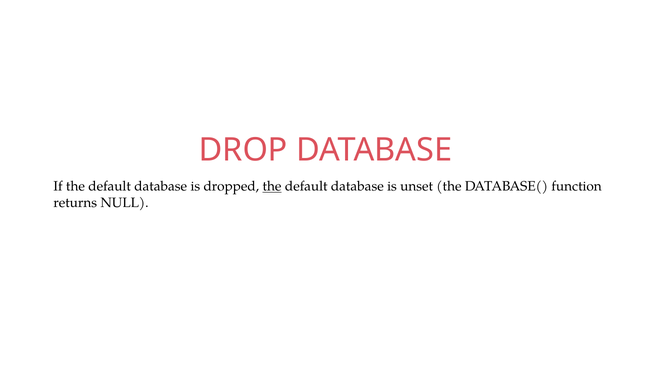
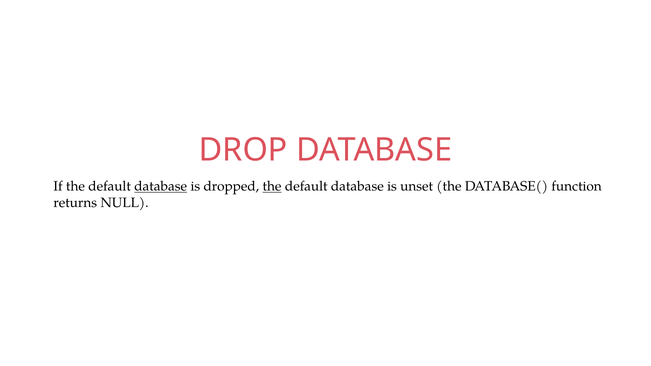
database at (161, 186) underline: none -> present
